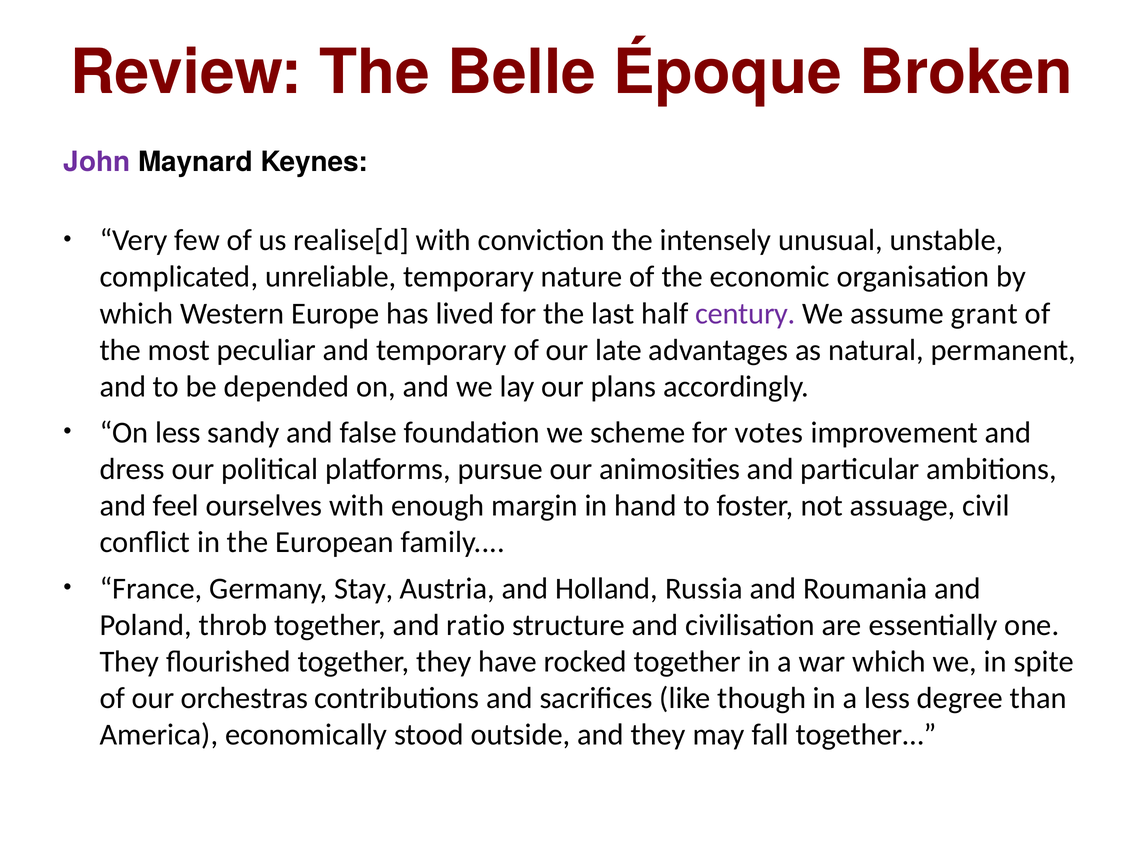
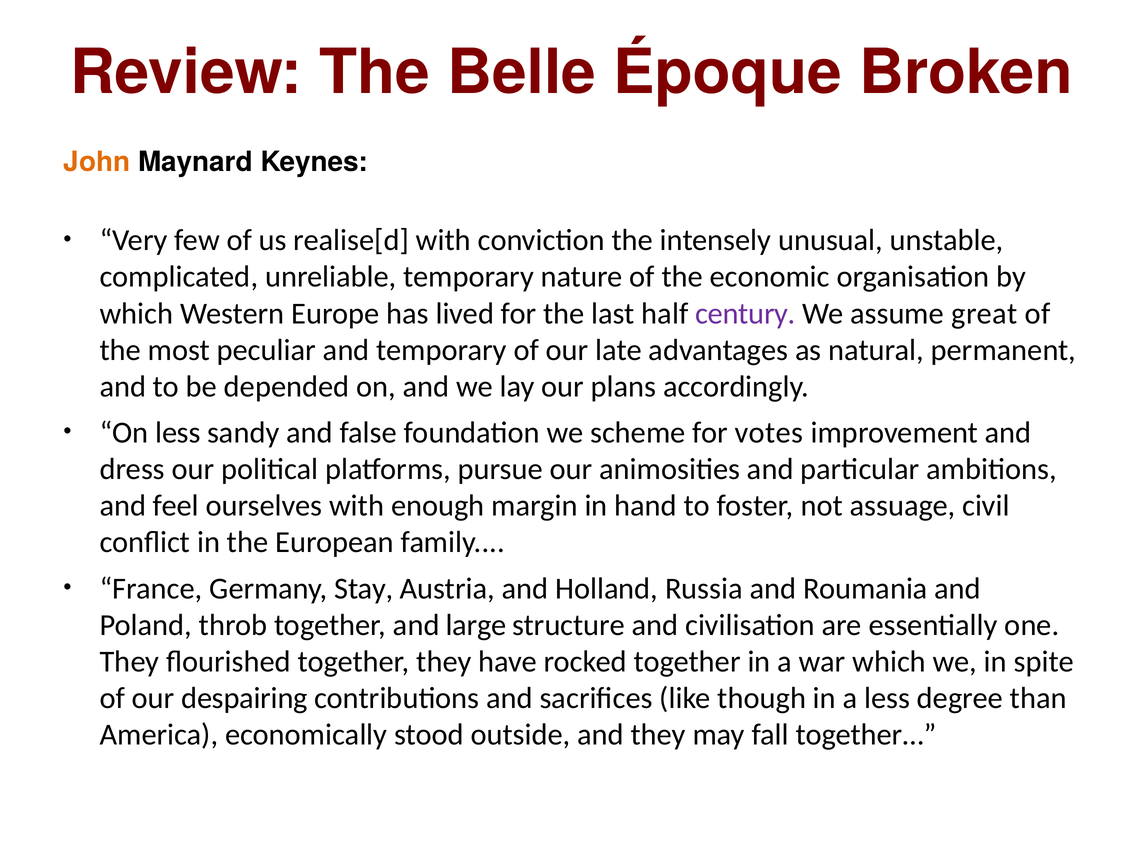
John colour: purple -> orange
grant: grant -> great
ratio: ratio -> large
orchestras: orchestras -> despairing
